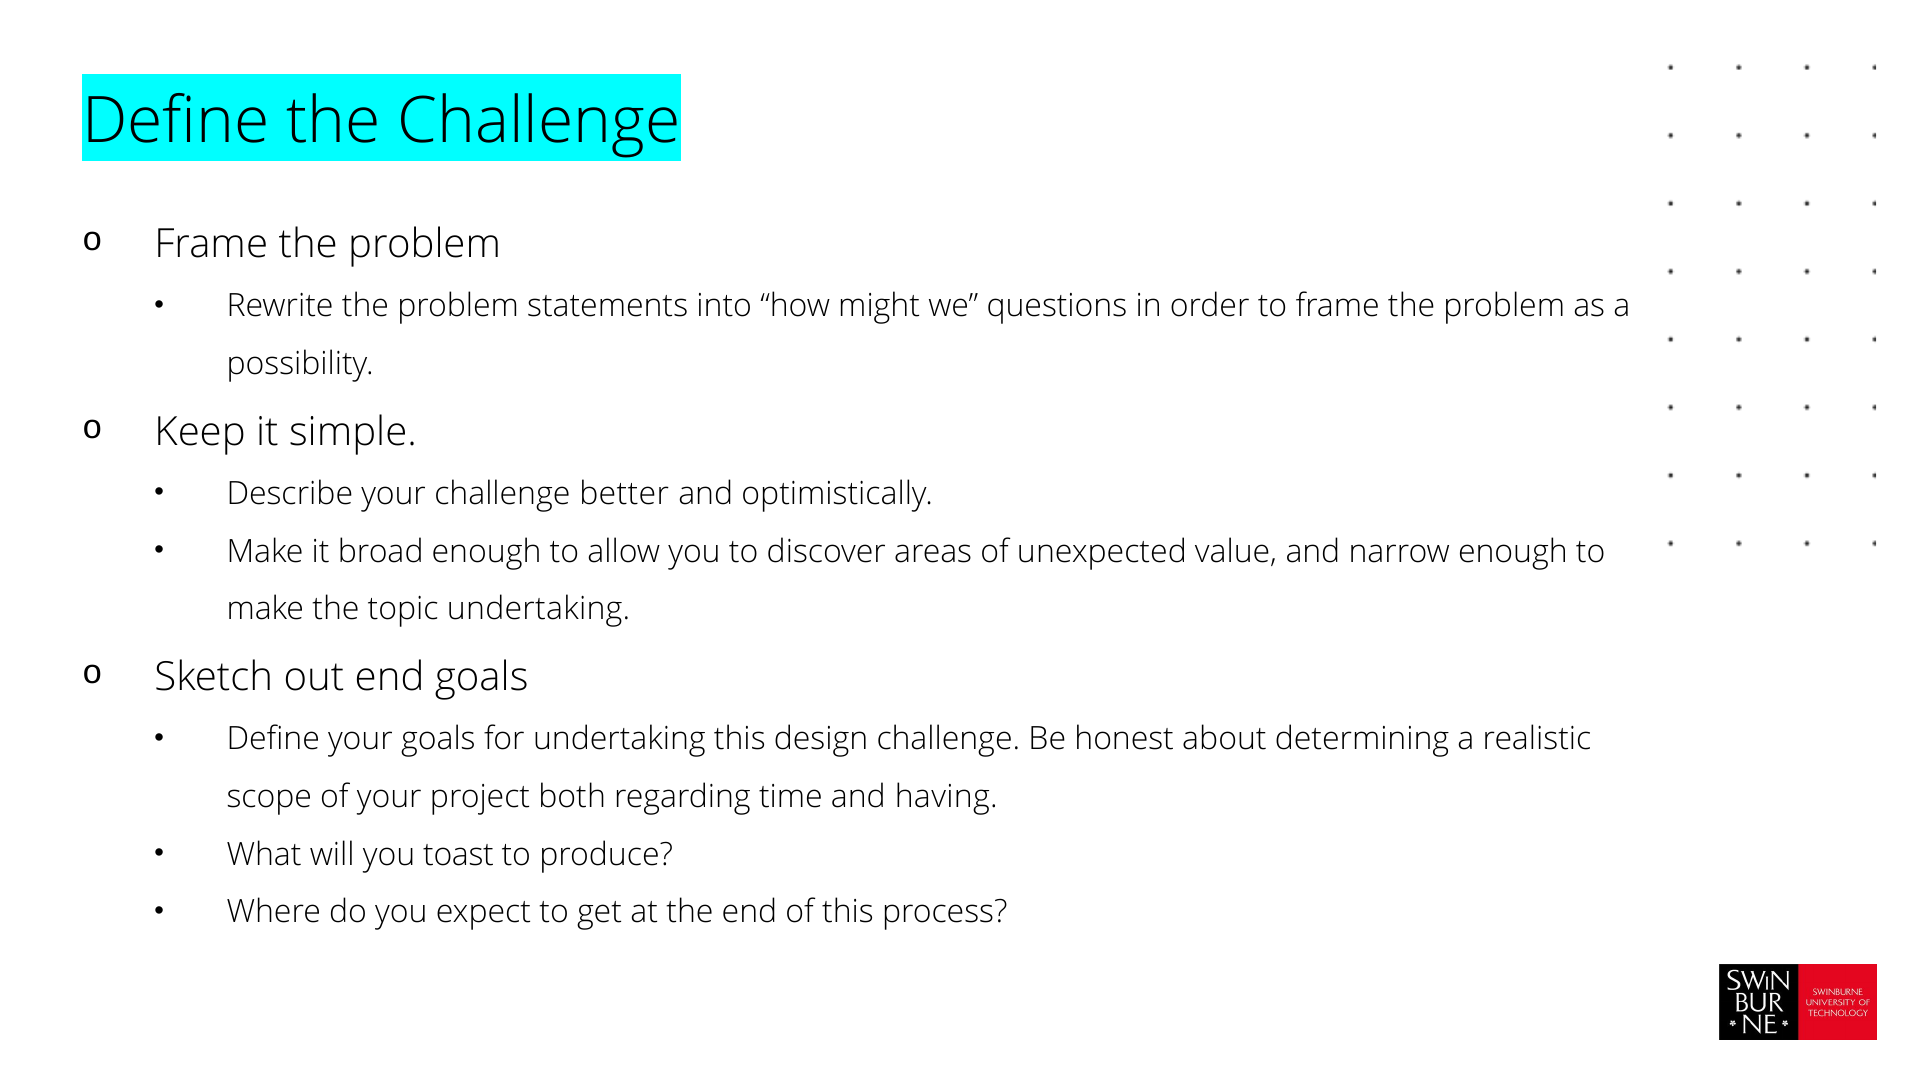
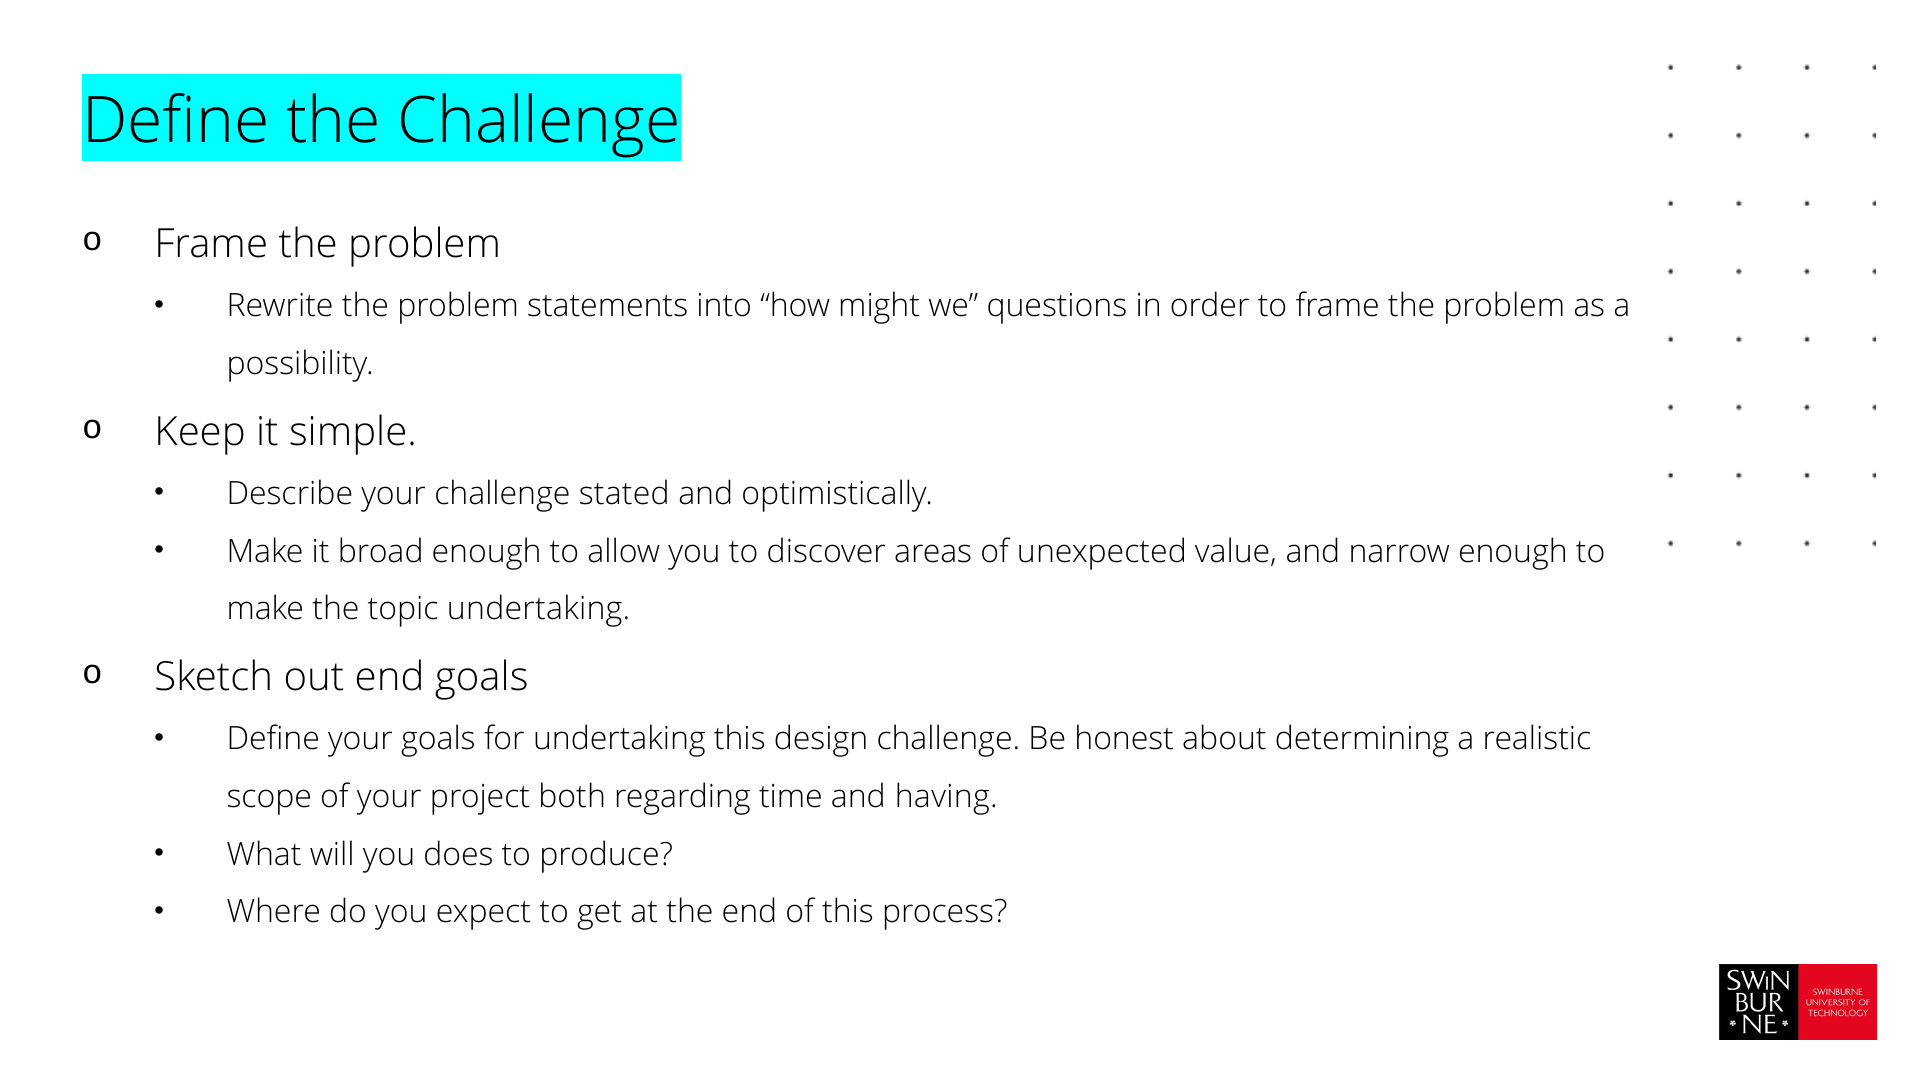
better: better -> stated
toast: toast -> does
